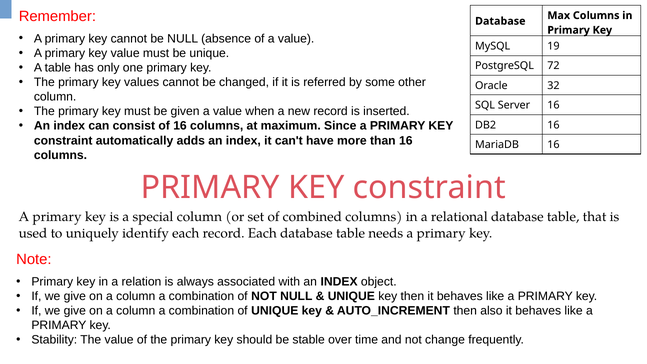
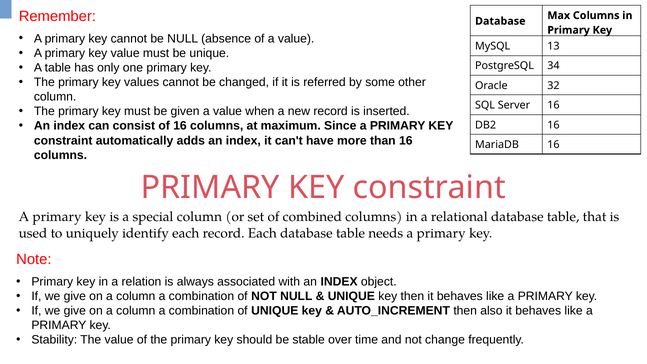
19: 19 -> 13
72: 72 -> 34
